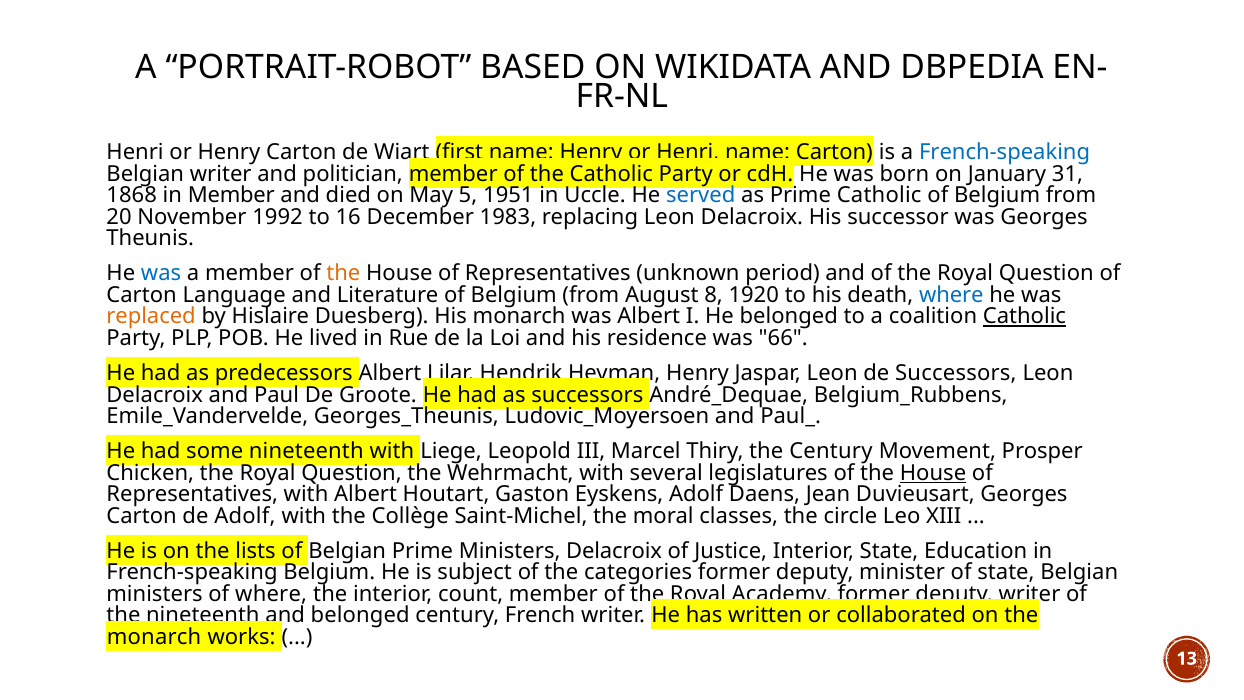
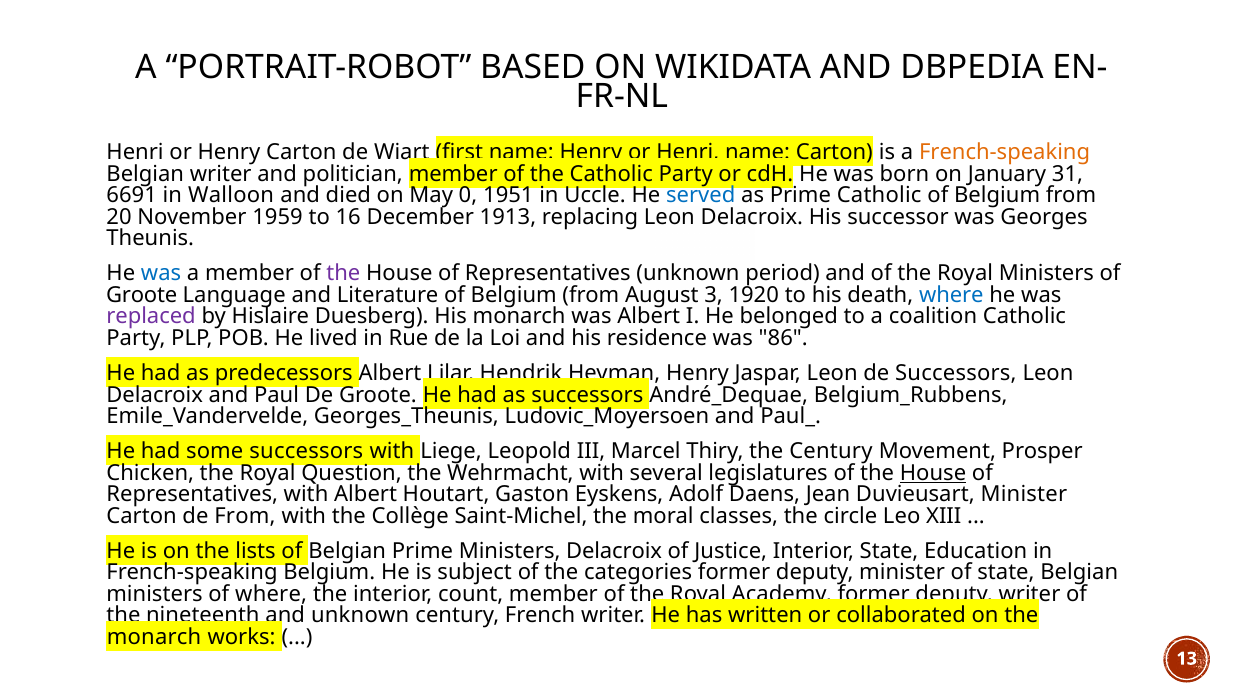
French-speaking at (1005, 153) colour: blue -> orange
1868: 1868 -> 6691
in Member: Member -> Walloon
5: 5 -> 0
1992: 1992 -> 1959
1983: 1983 -> 1913
the at (343, 274) colour: orange -> purple
of the Royal Question: Question -> Ministers
Carton at (142, 295): Carton -> Groote
8: 8 -> 3
replaced colour: orange -> purple
Catholic at (1024, 316) underline: present -> none
66: 66 -> 86
some nineteenth: nineteenth -> successors
Duvieusart Georges: Georges -> Minister
de Adolf: Adolf -> From
belonged at (360, 615): belonged -> unknown
